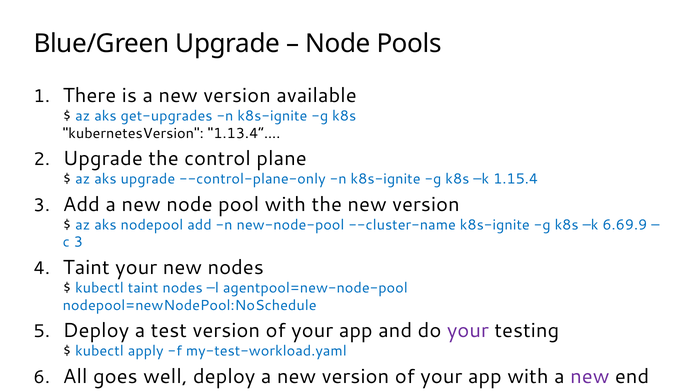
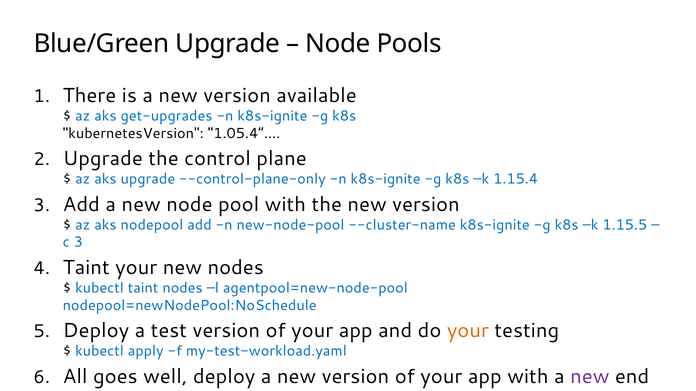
1.13.4”…: 1.13.4”… -> 1.05.4”…
6.69.9: 6.69.9 -> 1.15.5
your at (468, 331) colour: purple -> orange
